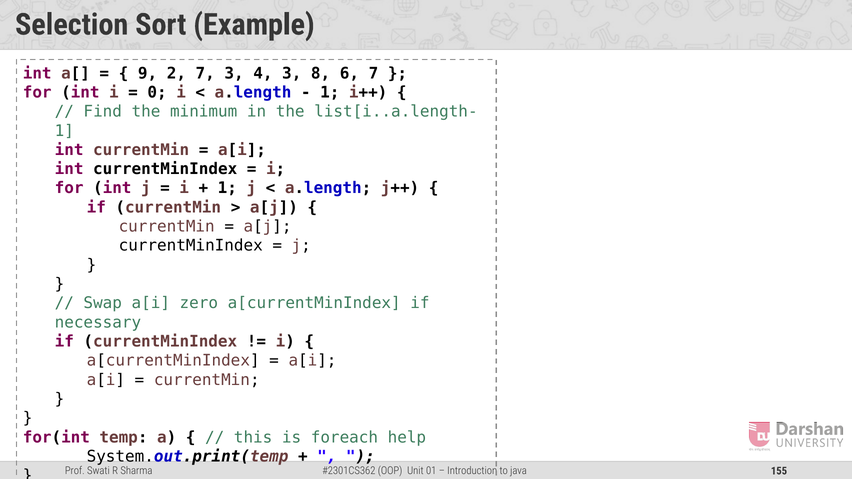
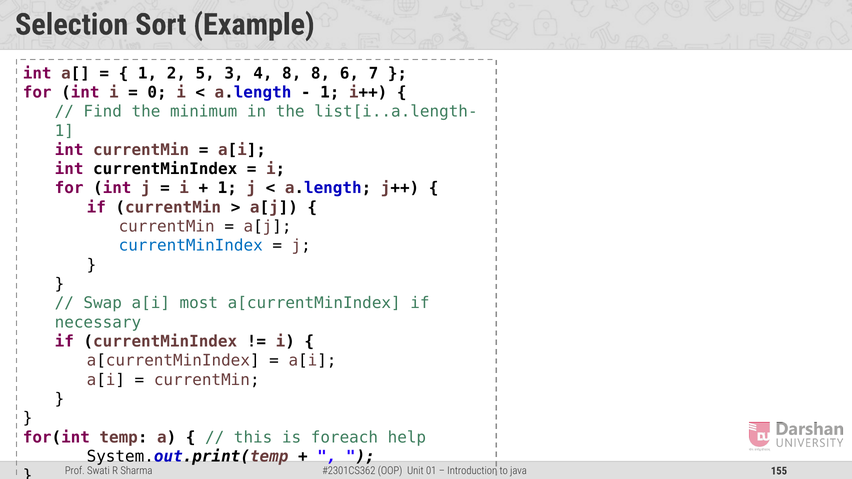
9 at (148, 73): 9 -> 1
2 7: 7 -> 5
4 3: 3 -> 8
currentMinIndex at (191, 246) colour: black -> blue
zero: zero -> most
